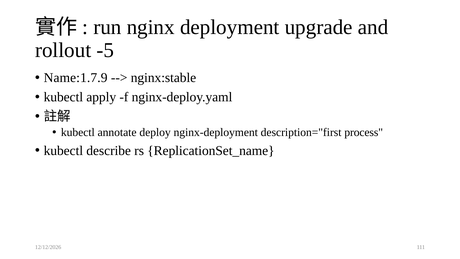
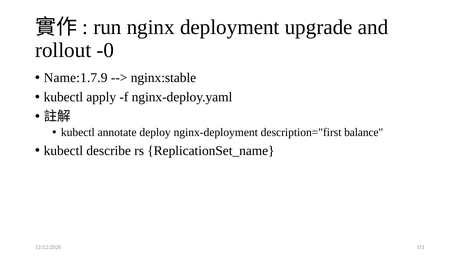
-5: -5 -> -0
process: process -> balance
